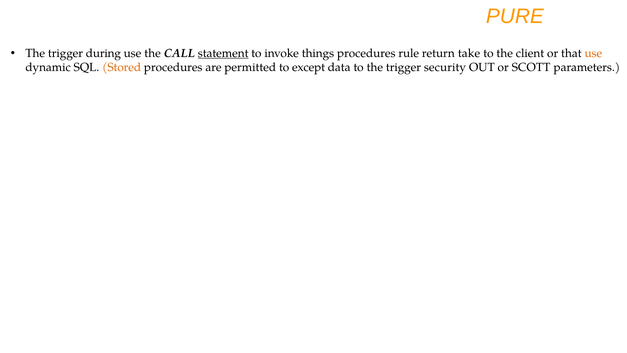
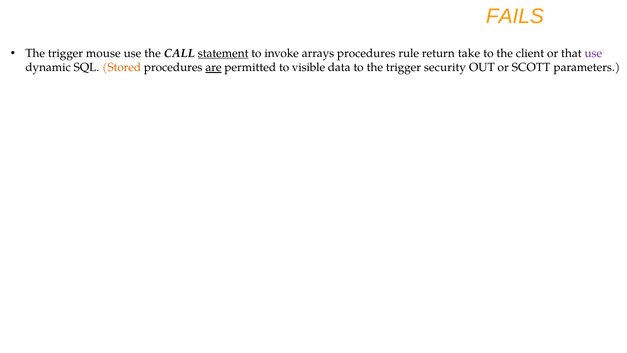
PURE: PURE -> FAILS
during: during -> mouse
things: things -> arrays
use at (593, 53) colour: orange -> purple
are underline: none -> present
except: except -> visible
